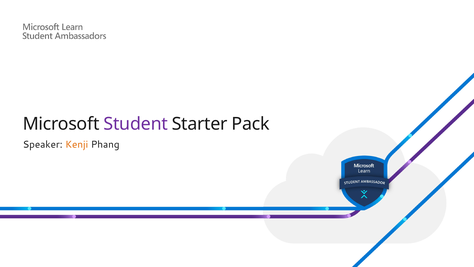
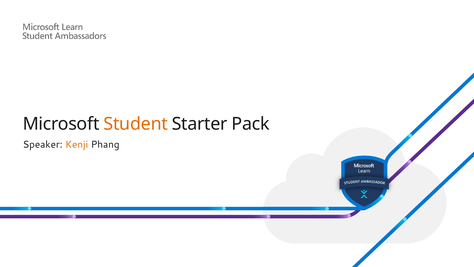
Student colour: purple -> orange
